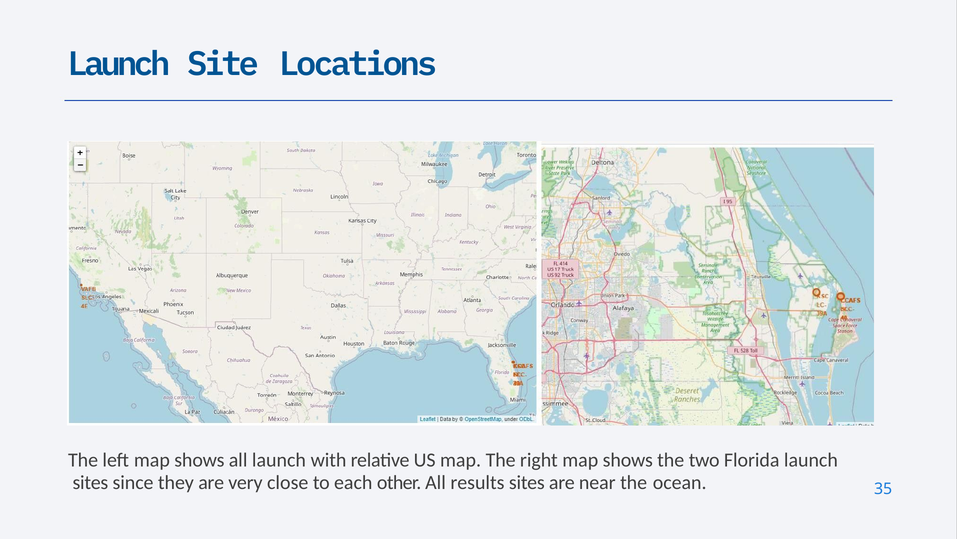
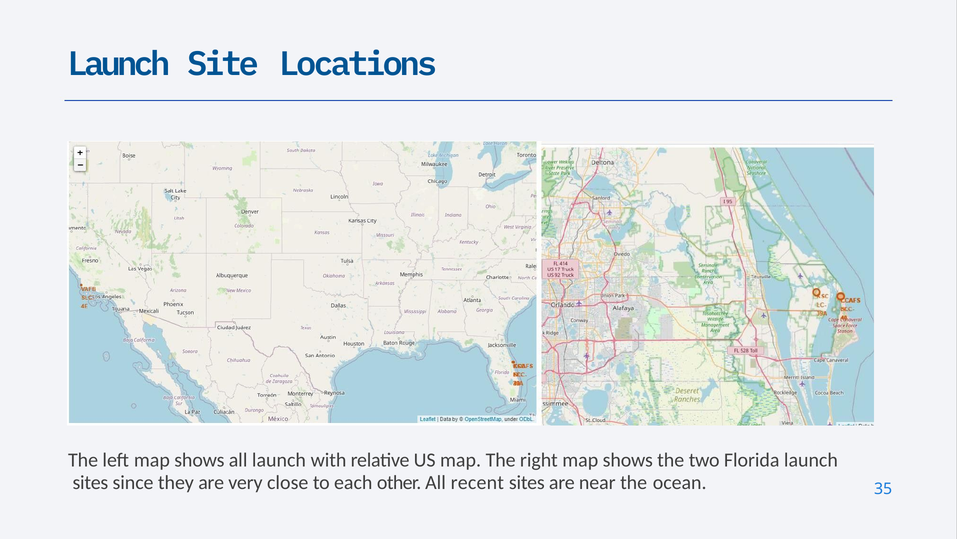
results: results -> recent
